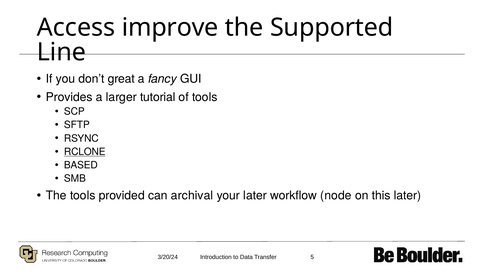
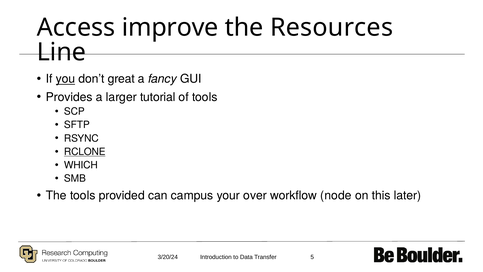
Supported: Supported -> Resources
you underline: none -> present
BASED: BASED -> WHICH
archival: archival -> campus
your later: later -> over
